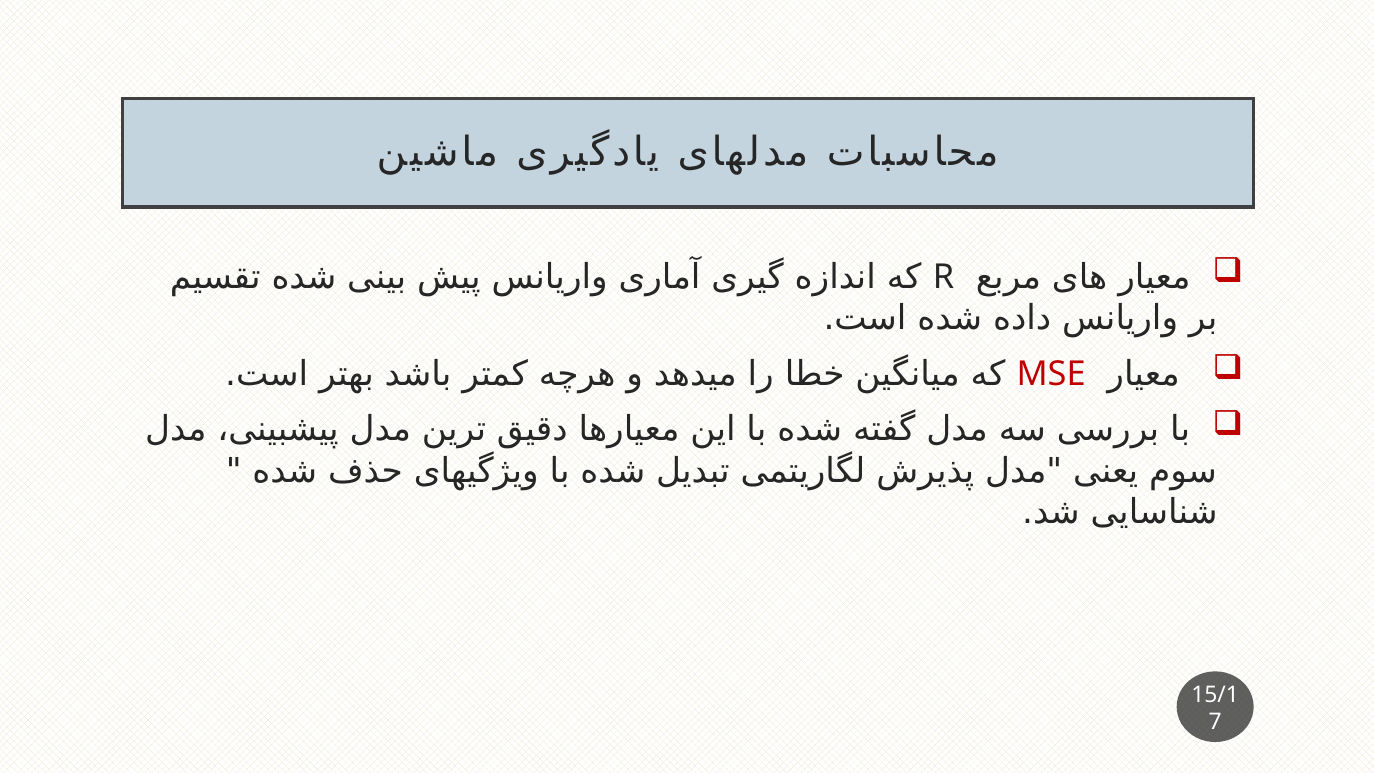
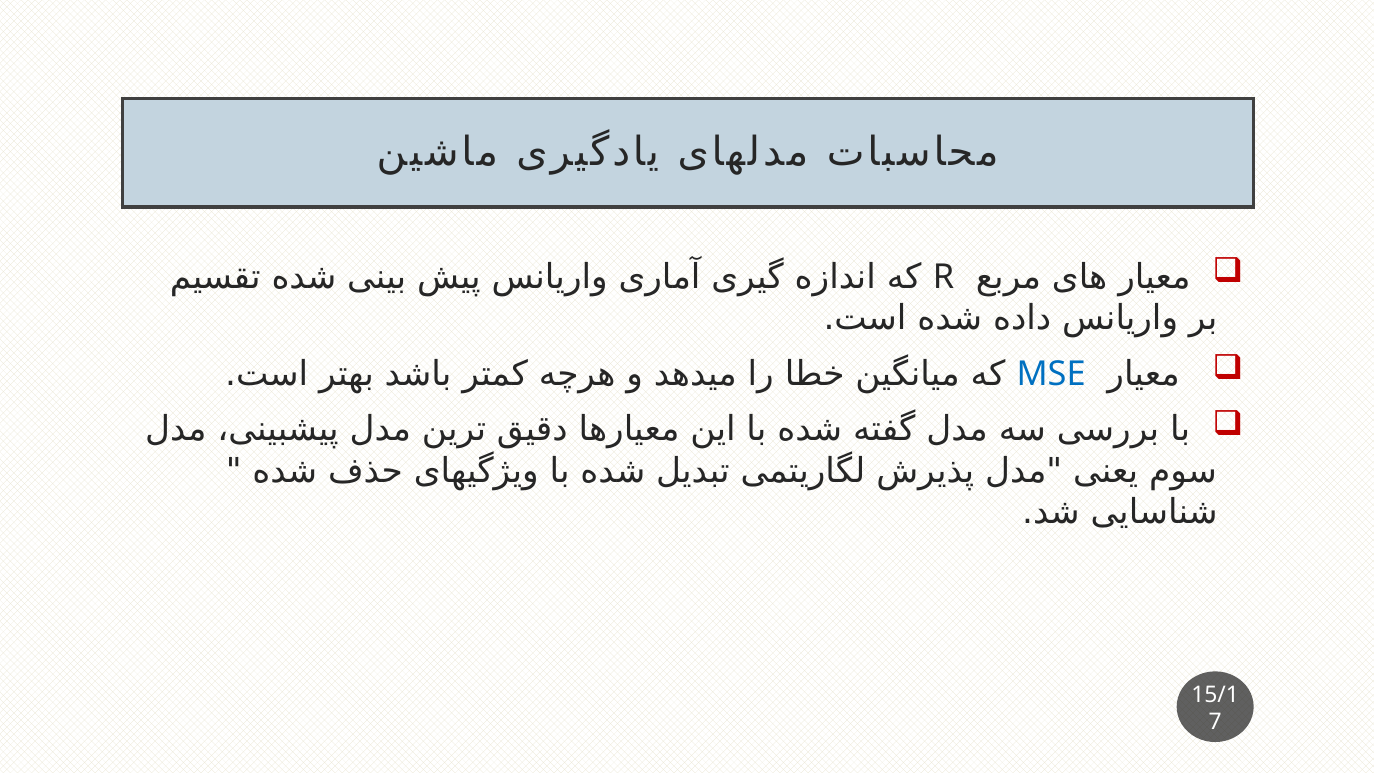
MSE colour: red -> blue
